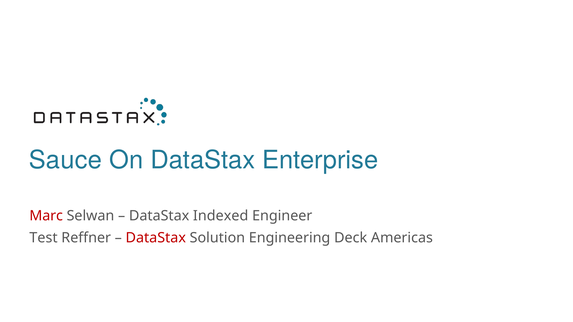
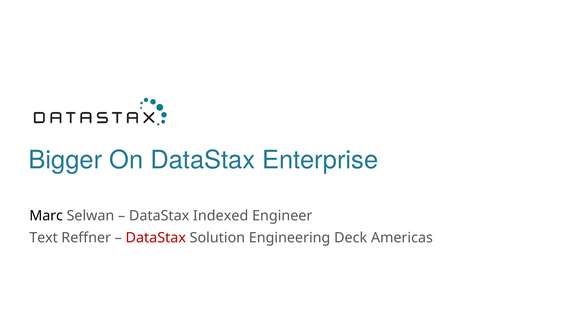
Sauce: Sauce -> Bigger
Marc colour: red -> black
Test: Test -> Text
